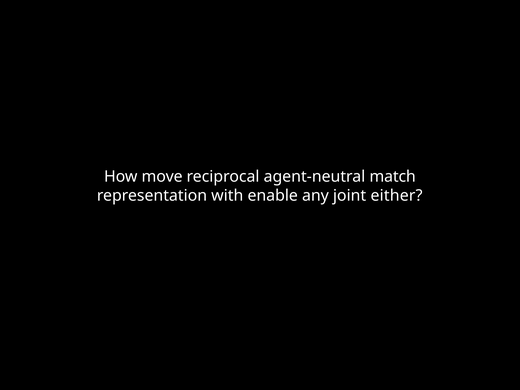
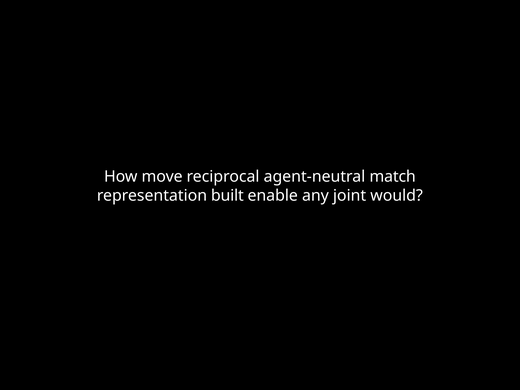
with: with -> built
either: either -> would
